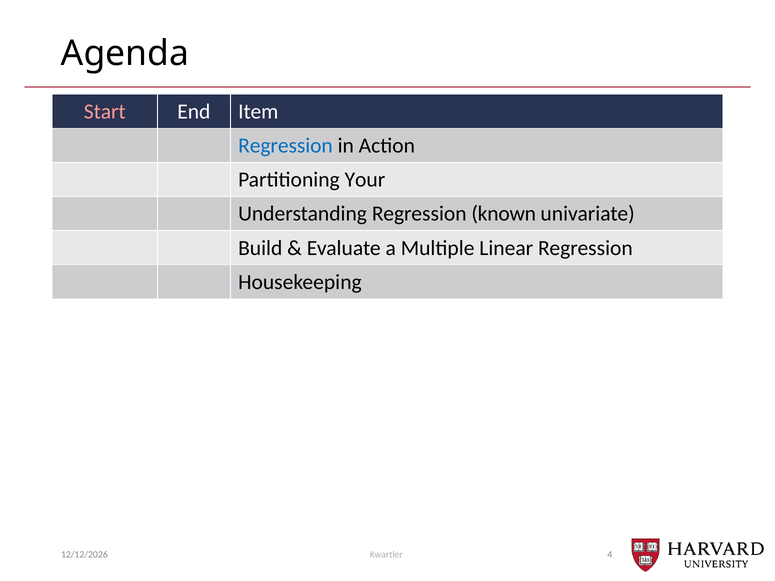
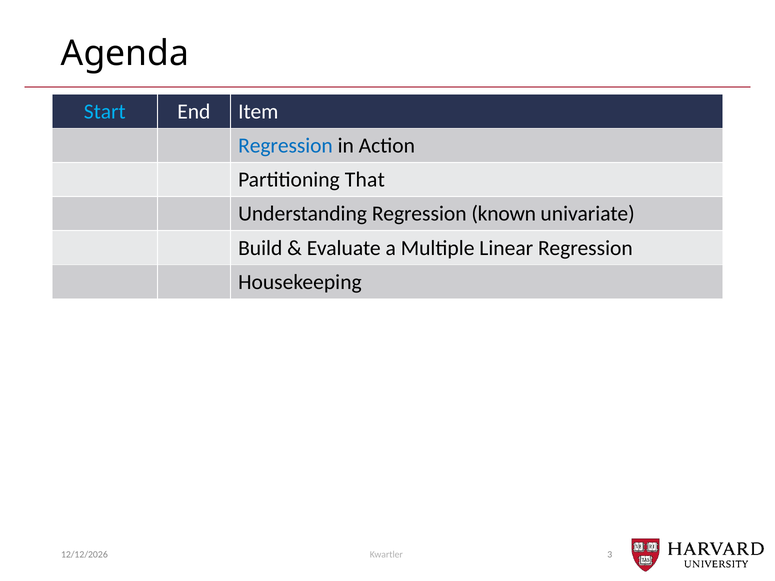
Start colour: pink -> light blue
Your: Your -> That
4: 4 -> 3
